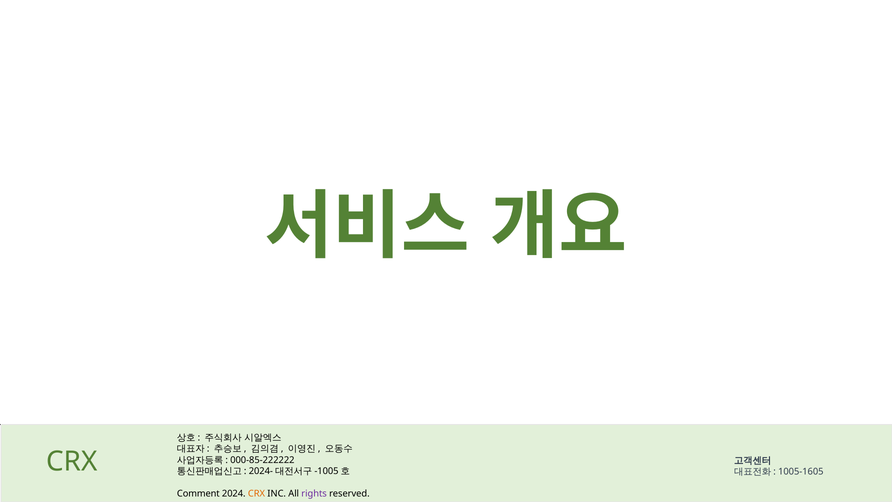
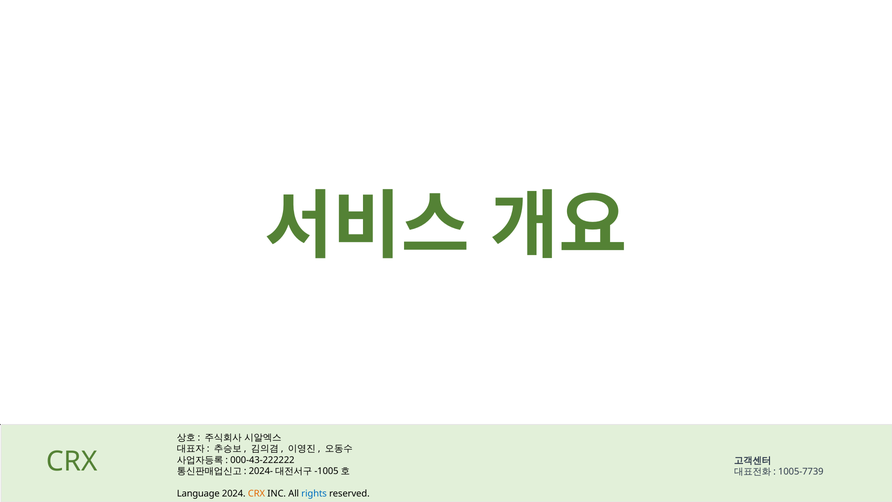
000-85-222222: 000-85-222222 -> 000-43-222222
1005-1605: 1005-1605 -> 1005-7739
Comment: Comment -> Language
rights colour: purple -> blue
